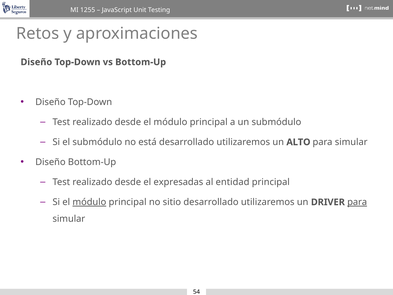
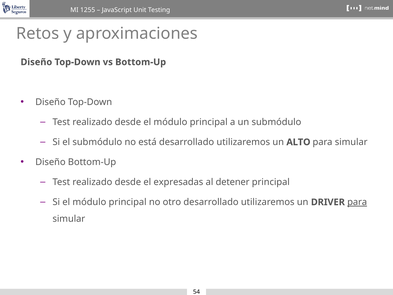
entidad: entidad -> detener
módulo at (89, 202) underline: present -> none
sitio: sitio -> otro
